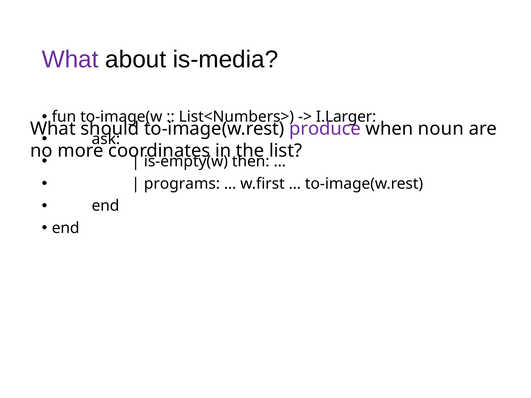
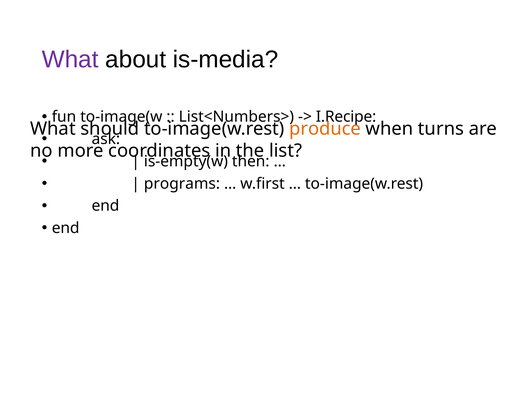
I.Larger: I.Larger -> I.Recipe
produce colour: purple -> orange
noun: noun -> turns
